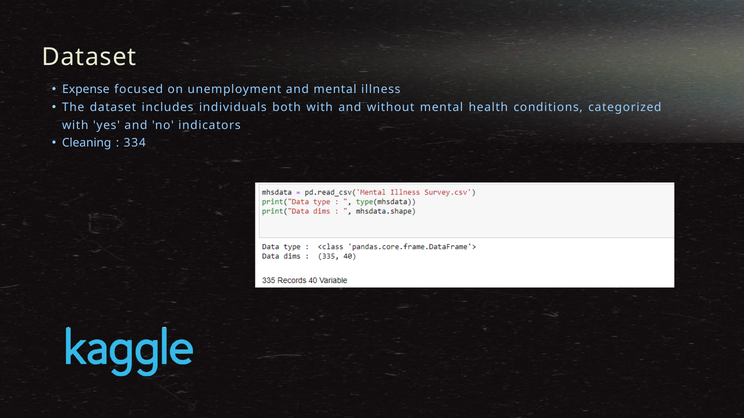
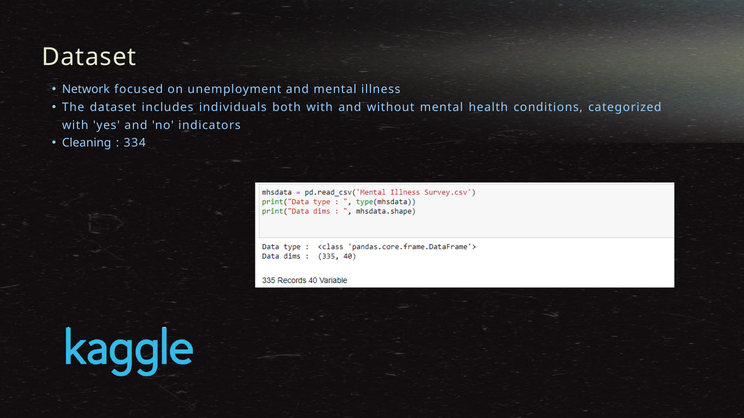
Expense: Expense -> Network
